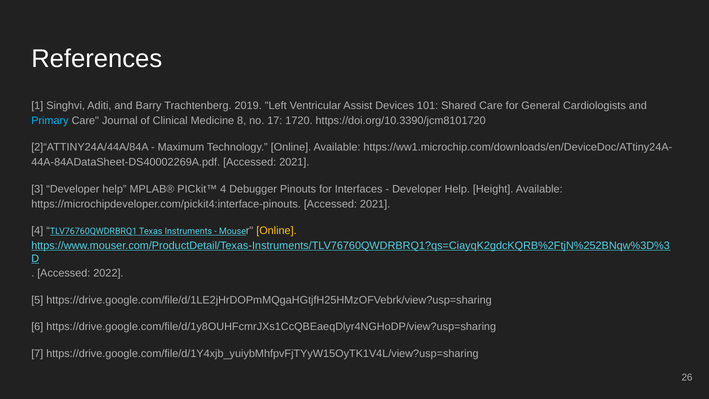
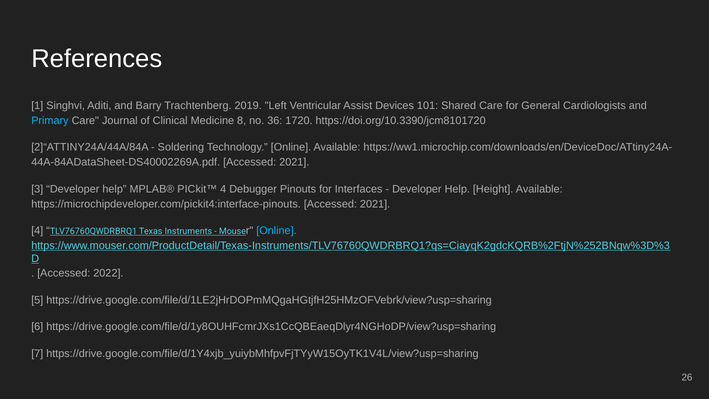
17: 17 -> 36
Maximum: Maximum -> Soldering
Online at (276, 231) colour: yellow -> light blue
